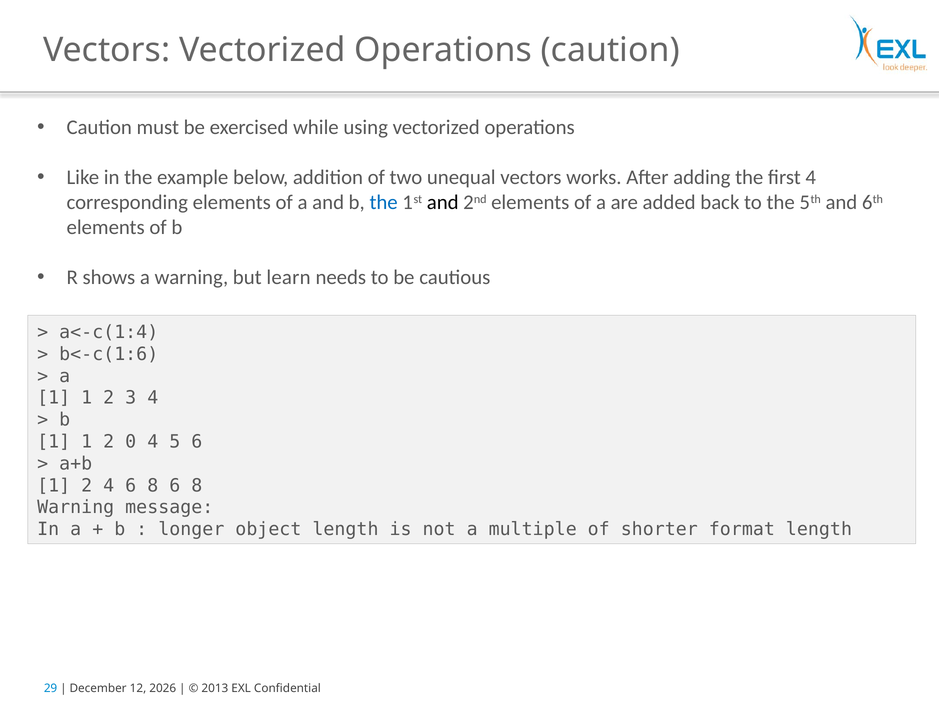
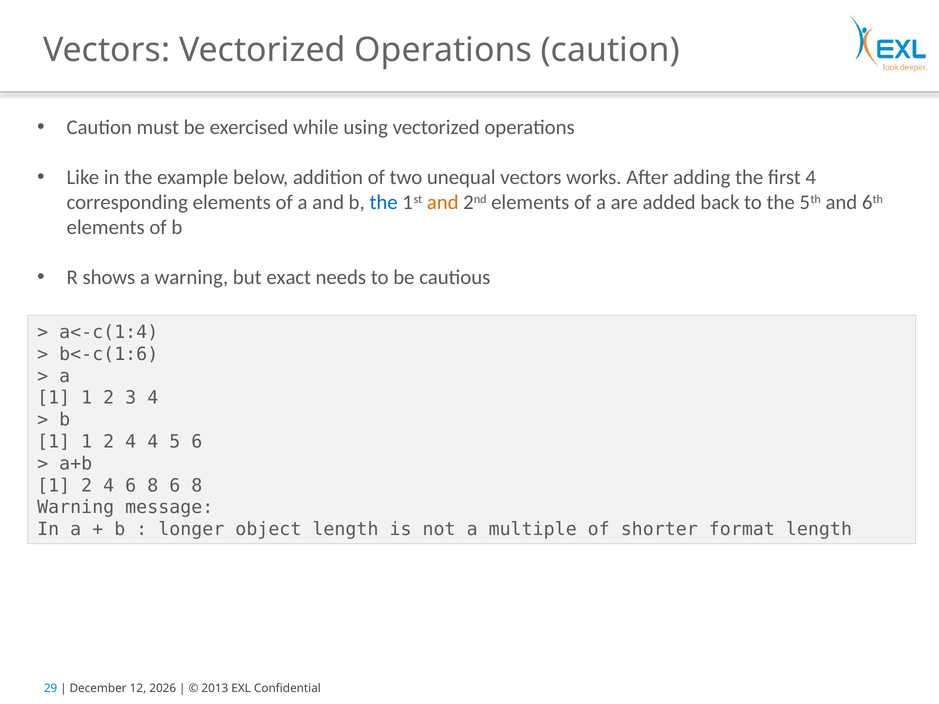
and at (443, 203) colour: black -> orange
learn: learn -> exact
1 1 2 0: 0 -> 4
